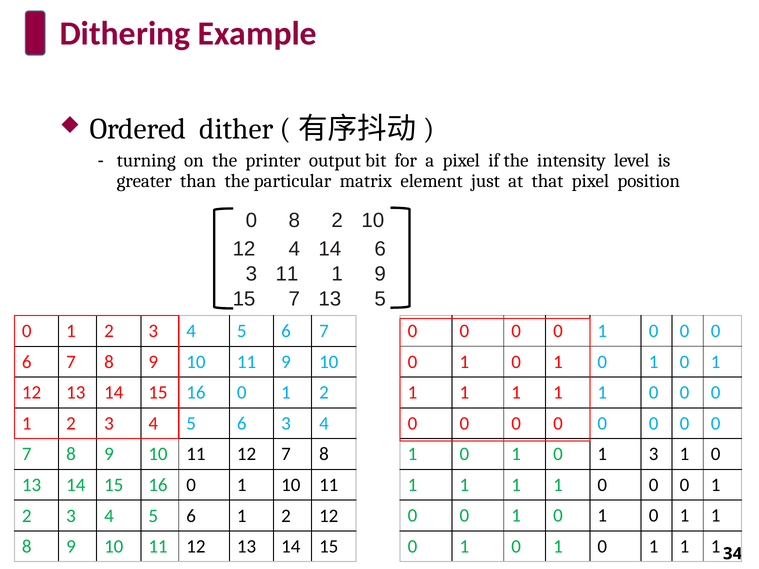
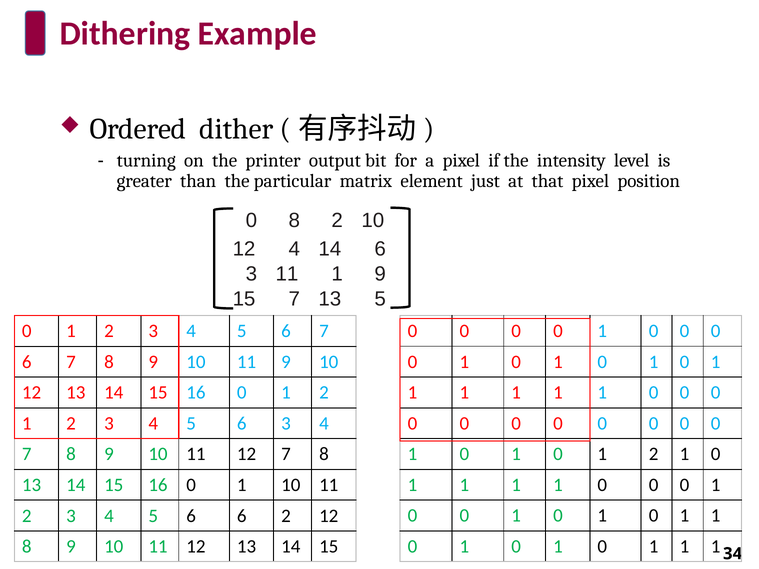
1 0 1 3: 3 -> 2
6 1: 1 -> 6
